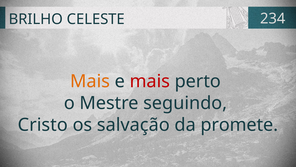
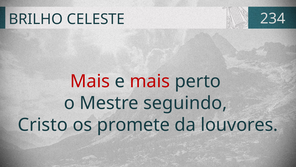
Mais at (90, 81) colour: orange -> red
salvação: salvação -> promete
promete: promete -> louvores
